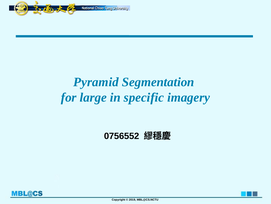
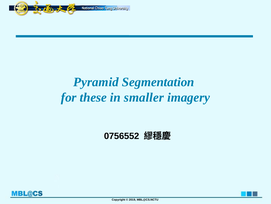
large: large -> these
specific: specific -> smaller
